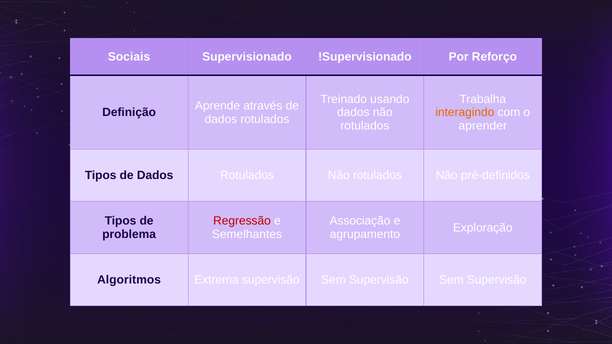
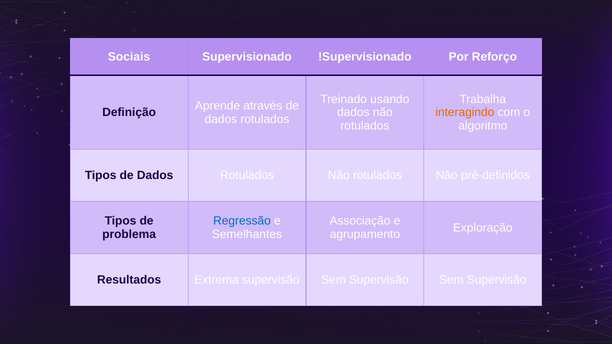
aprender: aprender -> algoritmo
Regressão colour: red -> blue
Algoritmos: Algoritmos -> Resultados
